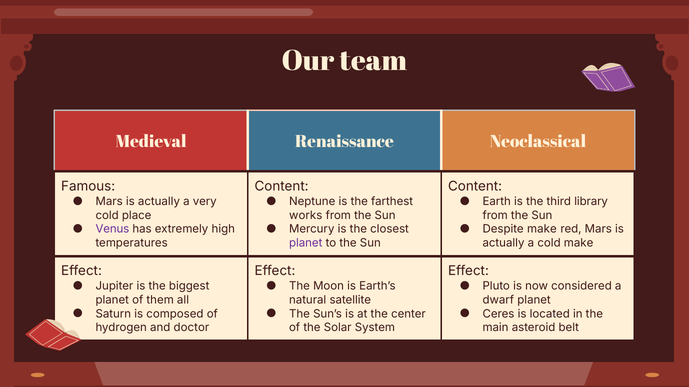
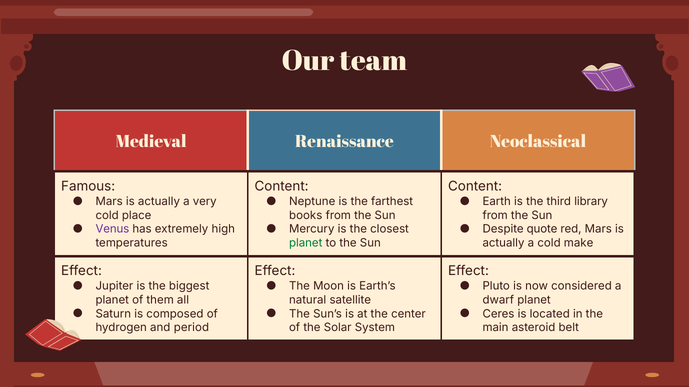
works: works -> books
Despite make: make -> quote
planet at (306, 243) colour: purple -> green
doctor: doctor -> period
